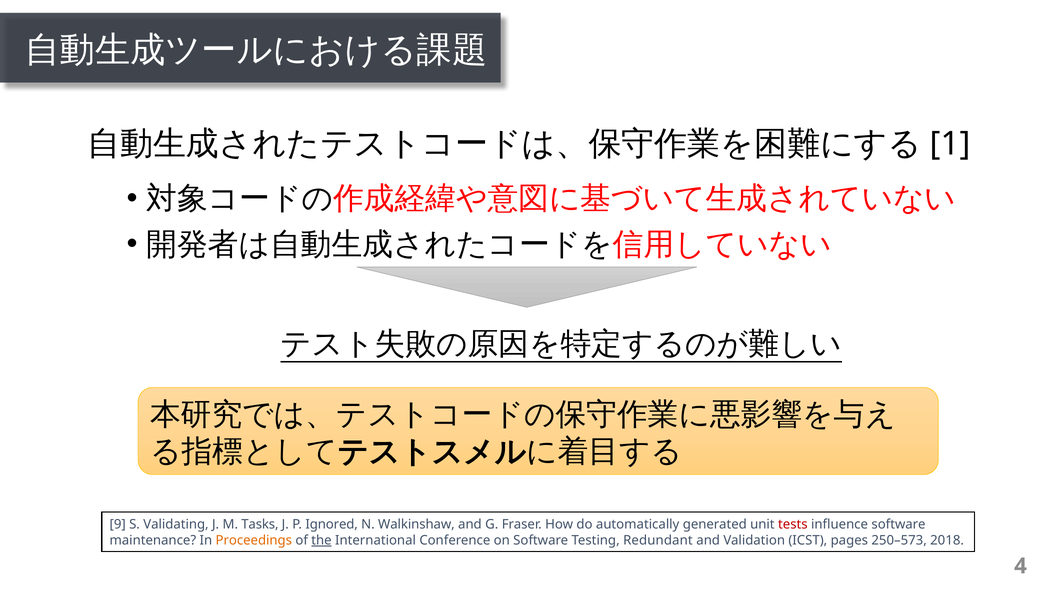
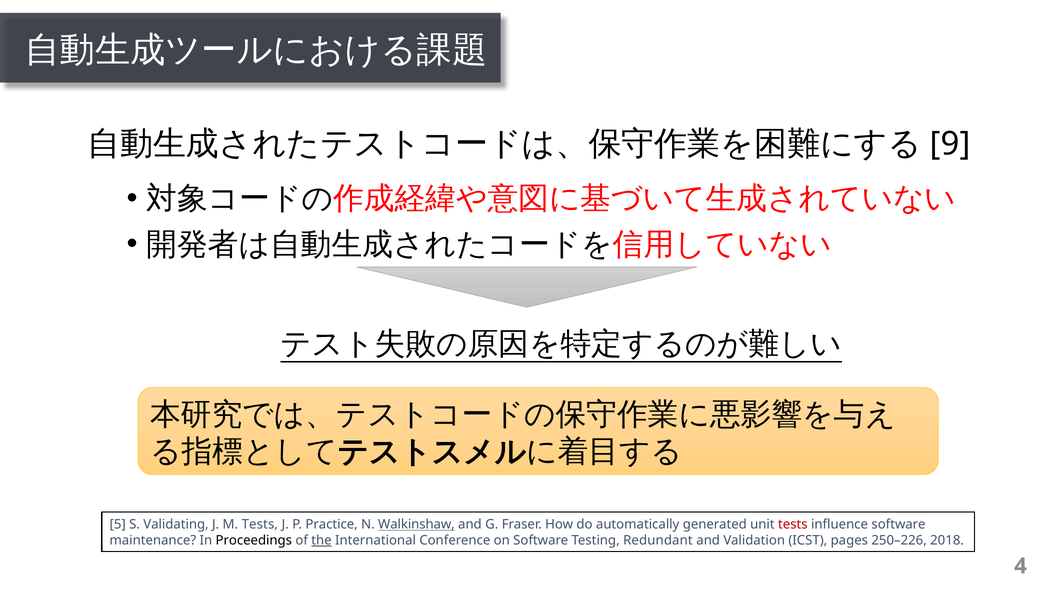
1: 1 -> 9
9: 9 -> 5
M Tasks: Tasks -> Tests
Ignored: Ignored -> Practice
Walkinshaw underline: none -> present
Proceedings colour: orange -> black
250–573: 250–573 -> 250–226
